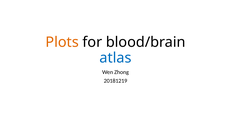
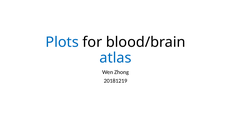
Plots colour: orange -> blue
